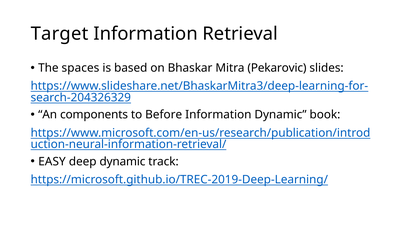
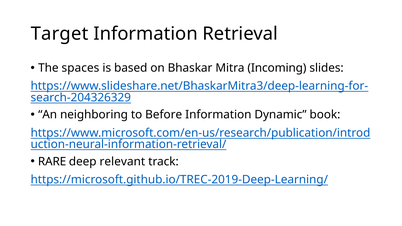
Pekarovic: Pekarovic -> Incoming
components: components -> neighboring
EASY: EASY -> RARE
deep dynamic: dynamic -> relevant
